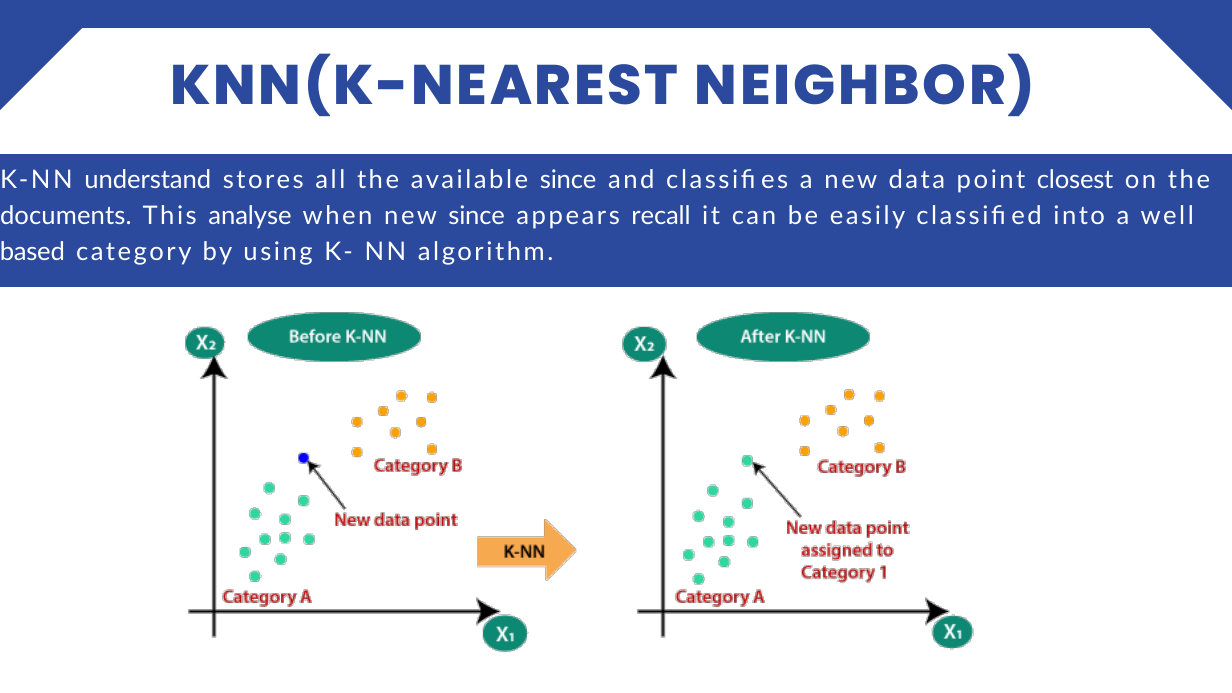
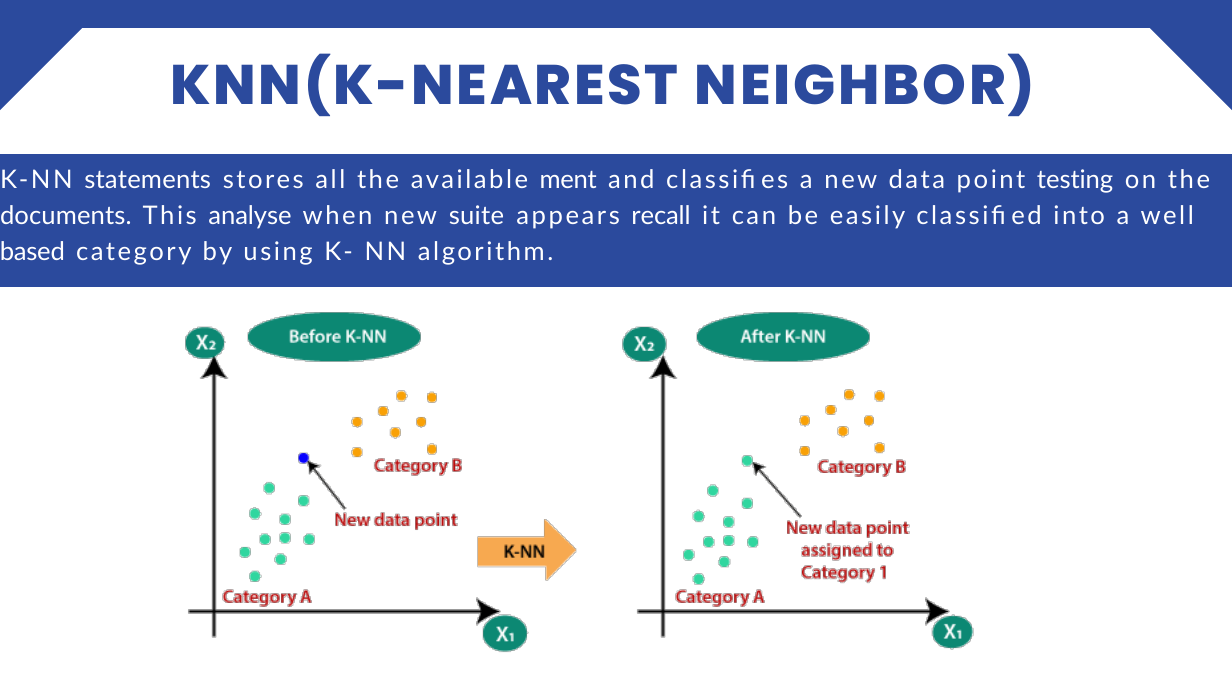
understand: understand -> statements
available since: since -> ment
closest: closest -> testing
new since: since -> suite
